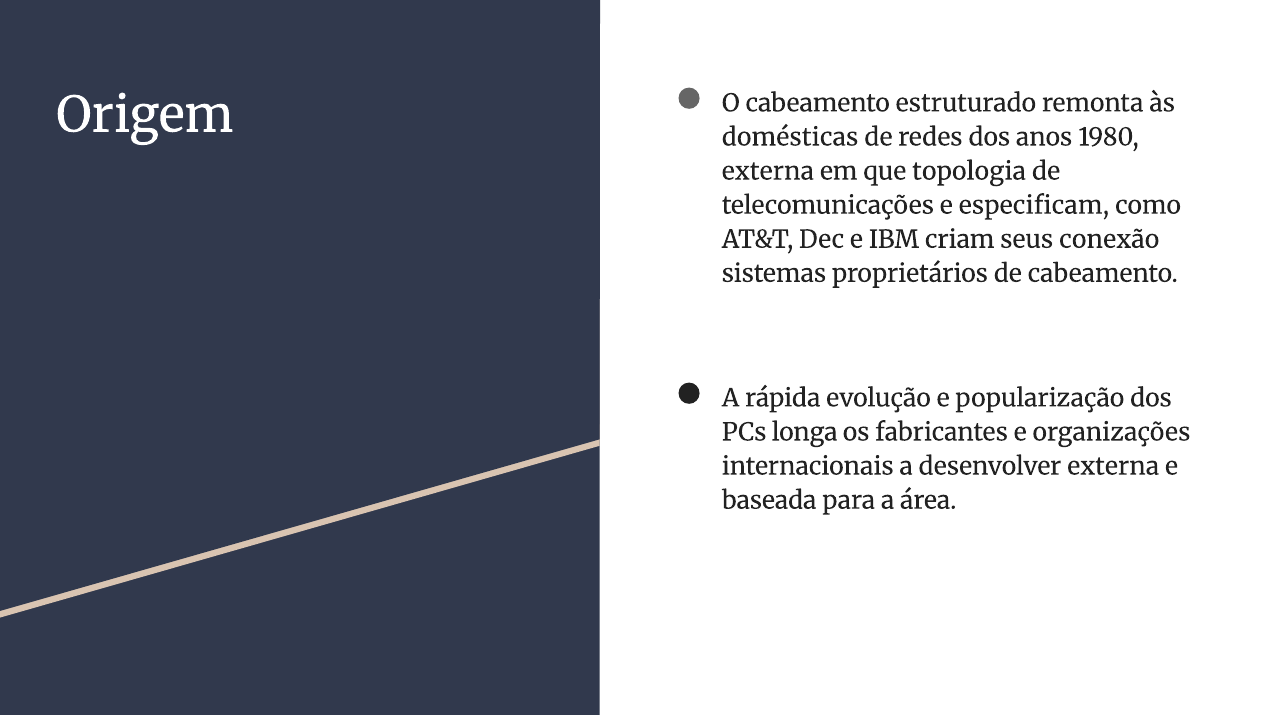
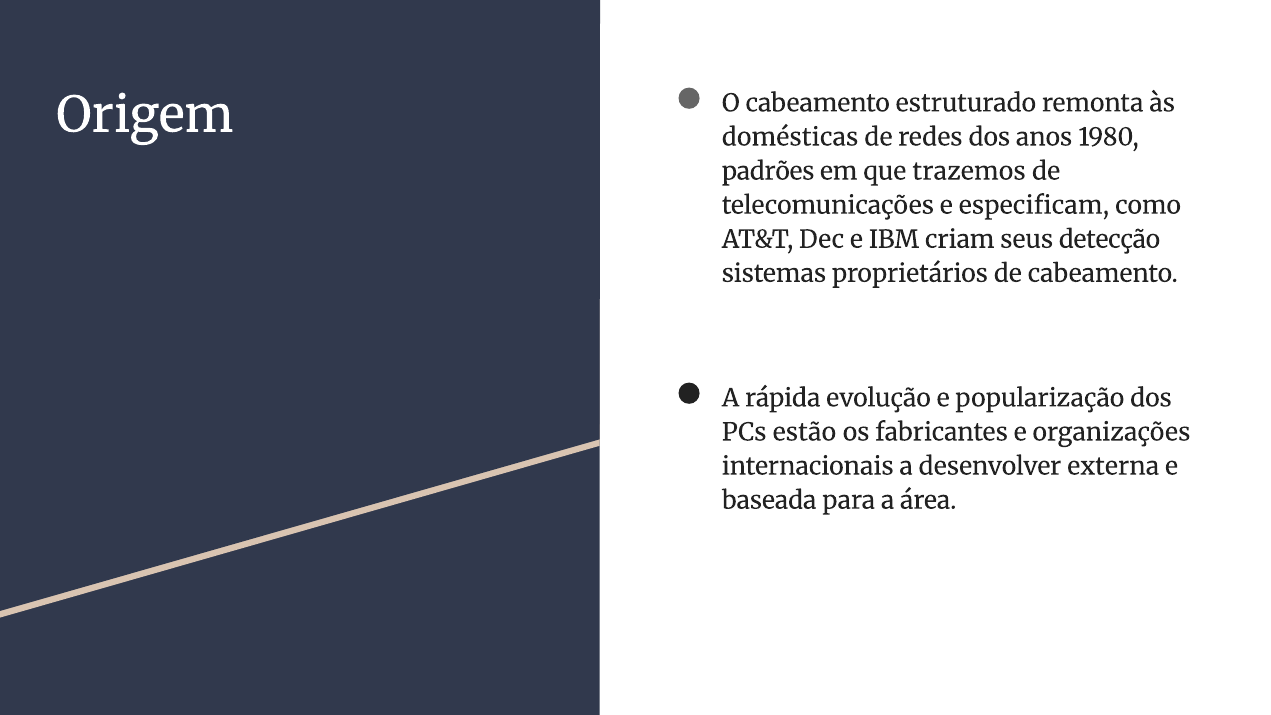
externa at (768, 171): externa -> padrões
topologia: topologia -> trazemos
conexão: conexão -> detecção
longa: longa -> estão
